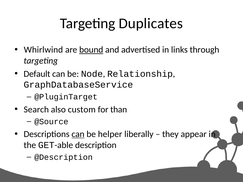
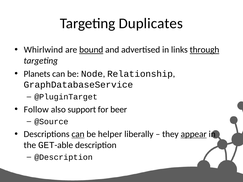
through underline: none -> present
Default: Default -> Planets
Search: Search -> Follow
custom: custom -> support
than: than -> beer
appear underline: none -> present
